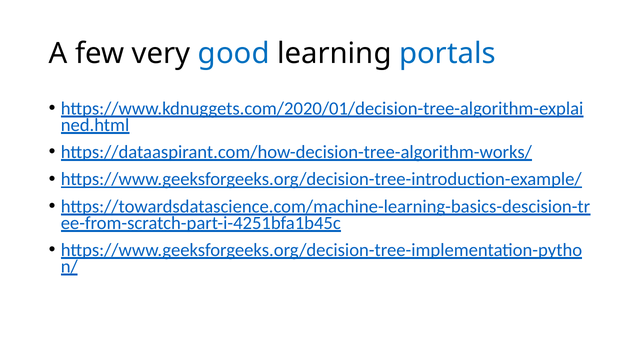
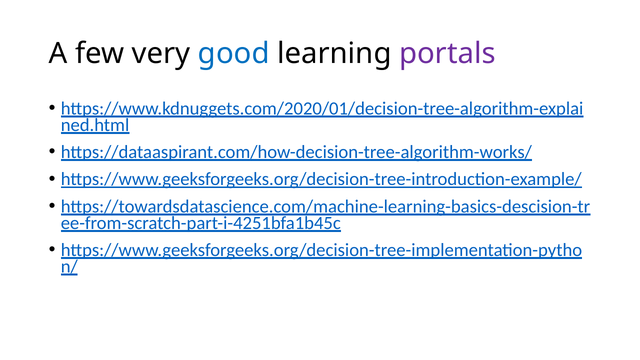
portals colour: blue -> purple
